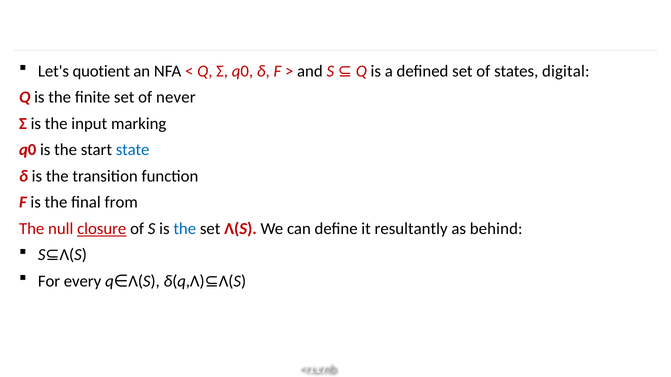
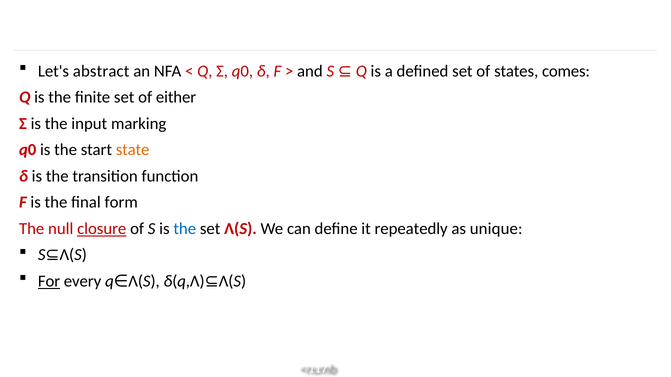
quotient: quotient -> abstract
digital: digital -> comes
never: never -> either
state colour: blue -> orange
from: from -> form
resultantly: resultantly -> repeatedly
behind: behind -> unique
For underline: none -> present
